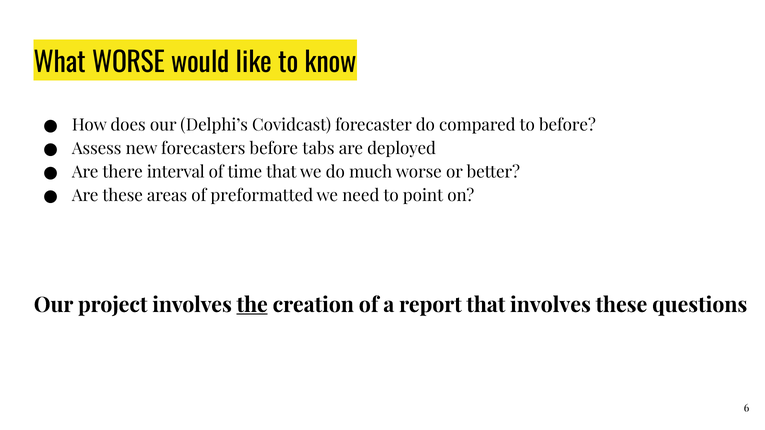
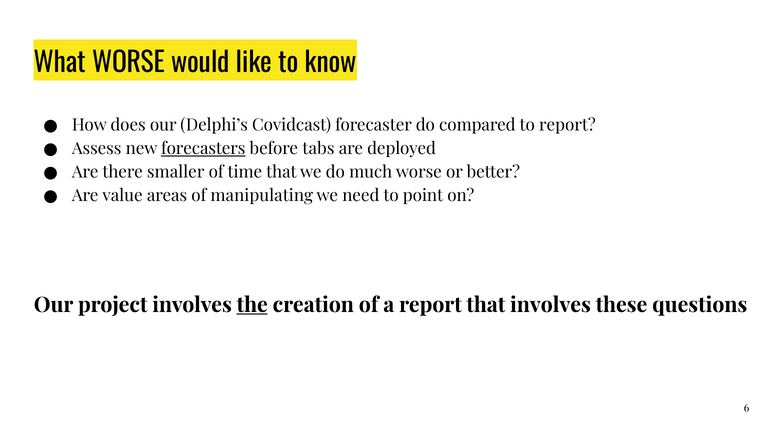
to before: before -> report
forecasters underline: none -> present
interval: interval -> smaller
Are these: these -> value
preformatted: preformatted -> manipulating
